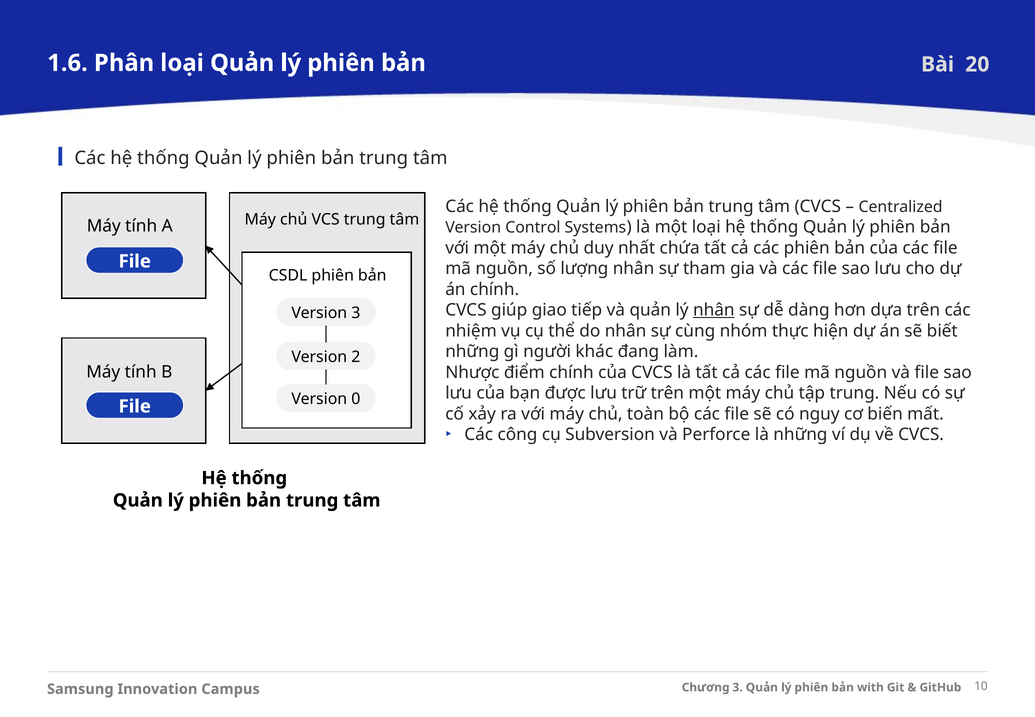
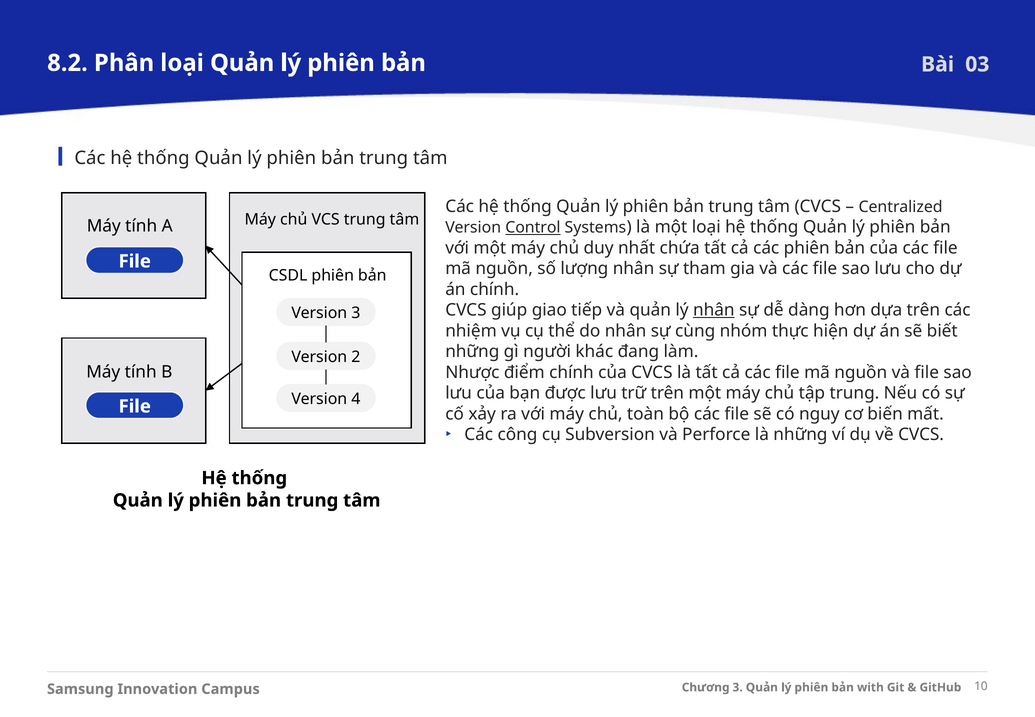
1.6: 1.6 -> 8.2
20: 20 -> 03
Control underline: none -> present
0: 0 -> 4
